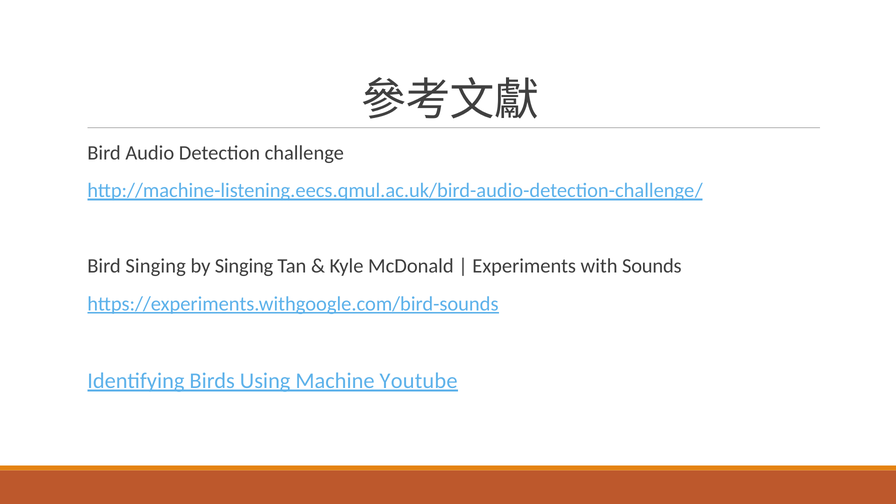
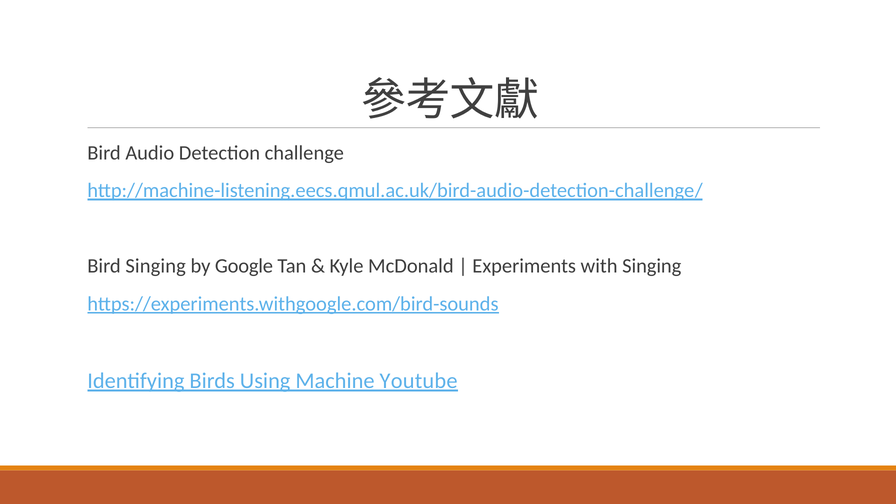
by Singing: Singing -> Google
with Sounds: Sounds -> Singing
